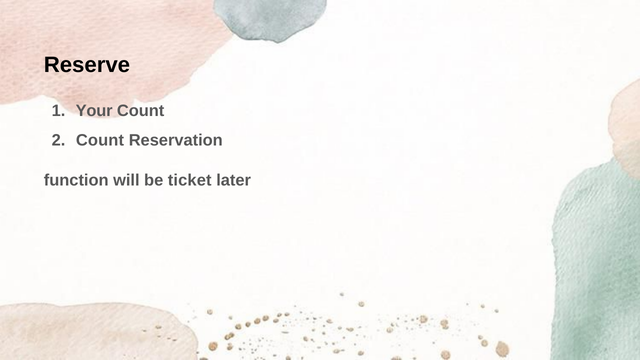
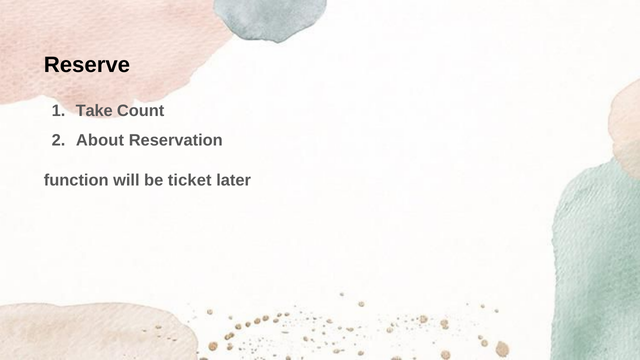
Your: Your -> Take
Count at (100, 140): Count -> About
